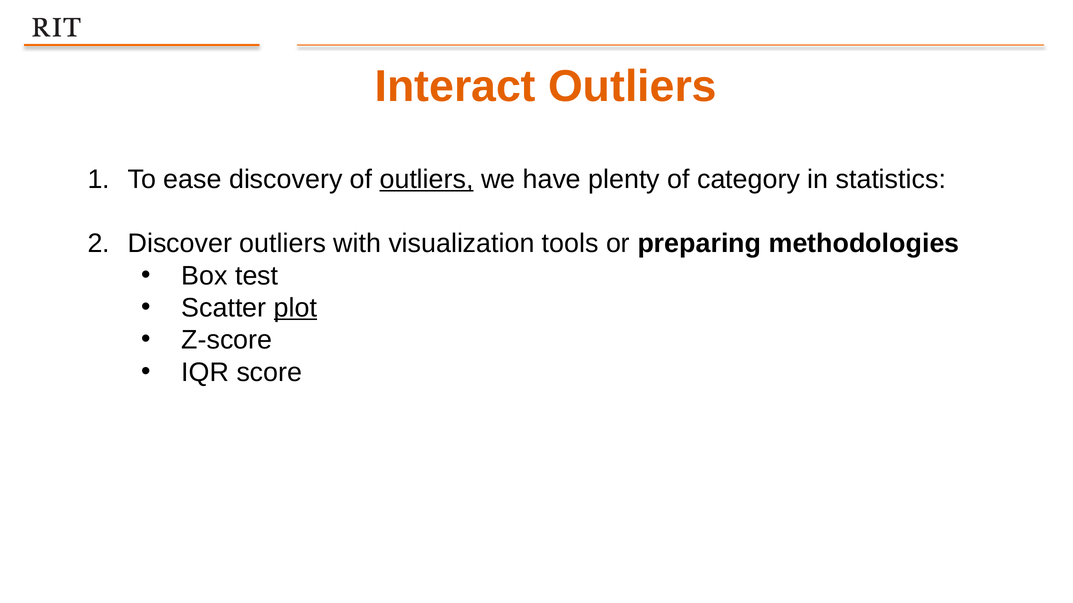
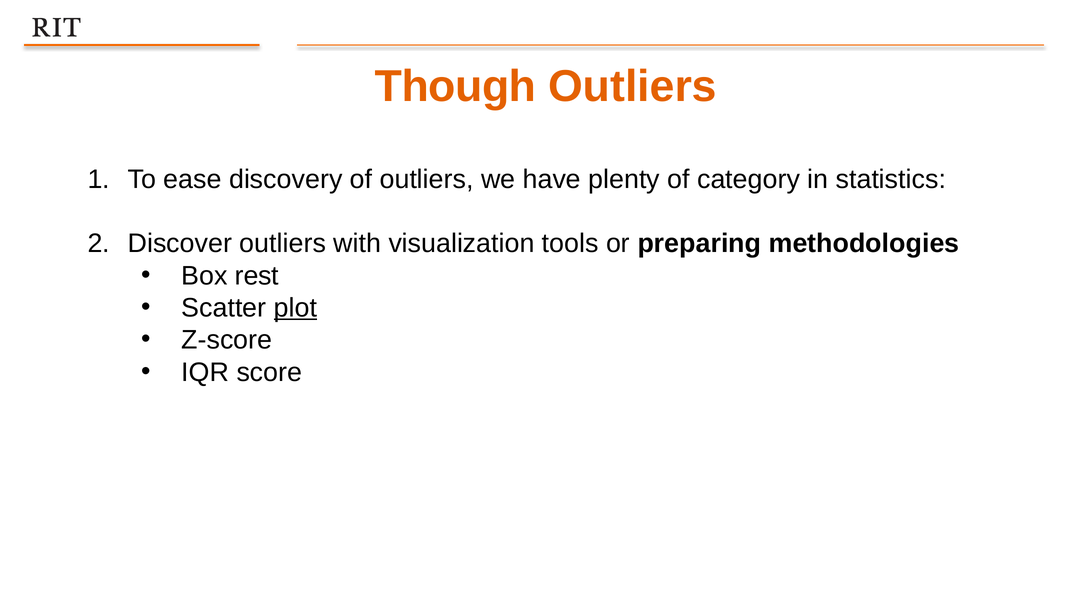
Interact: Interact -> Though
outliers at (427, 179) underline: present -> none
test: test -> rest
